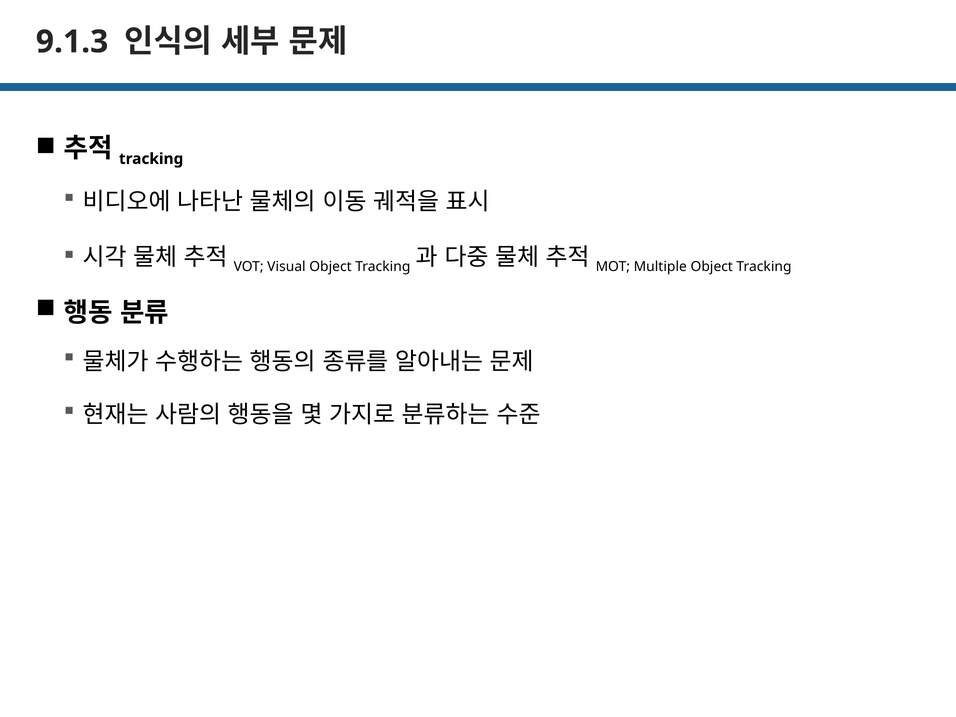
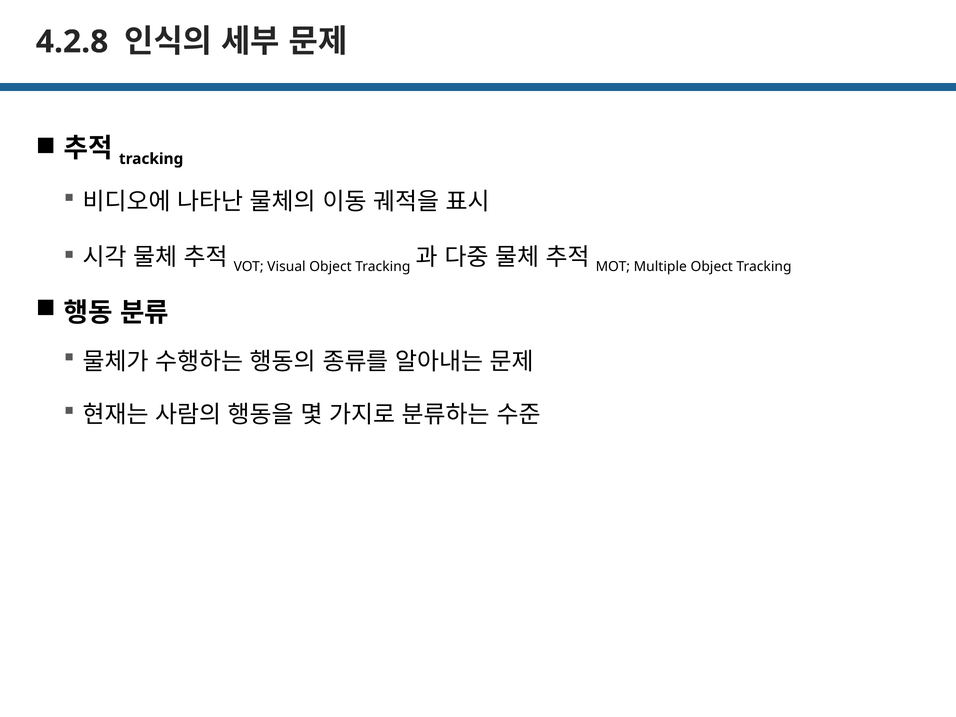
9.1.3: 9.1.3 -> 4.2.8
